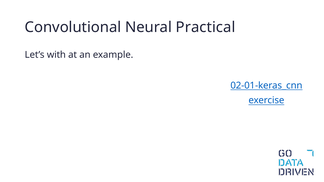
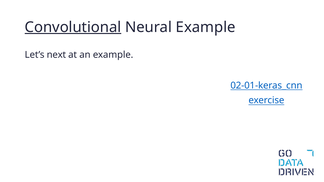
Convolutional underline: none -> present
Neural Practical: Practical -> Example
with: with -> next
